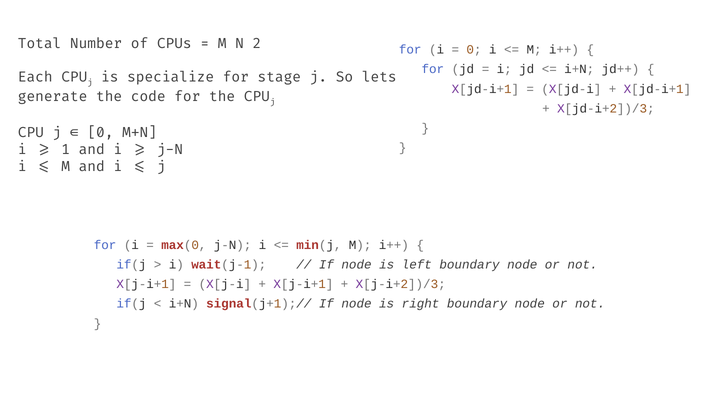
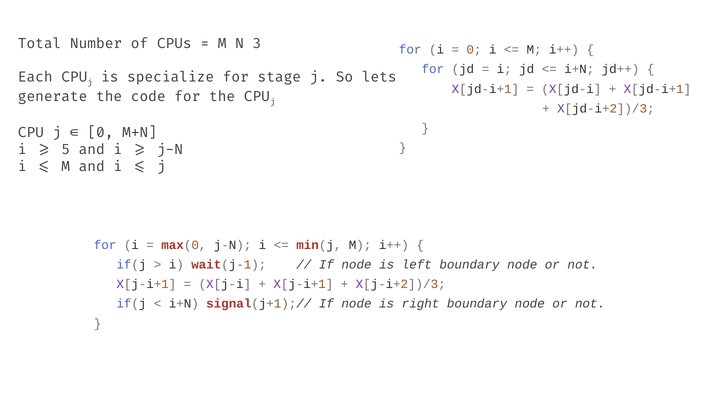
M+N+2: M+N+2 -> M+N+3
1: 1 -> 5
